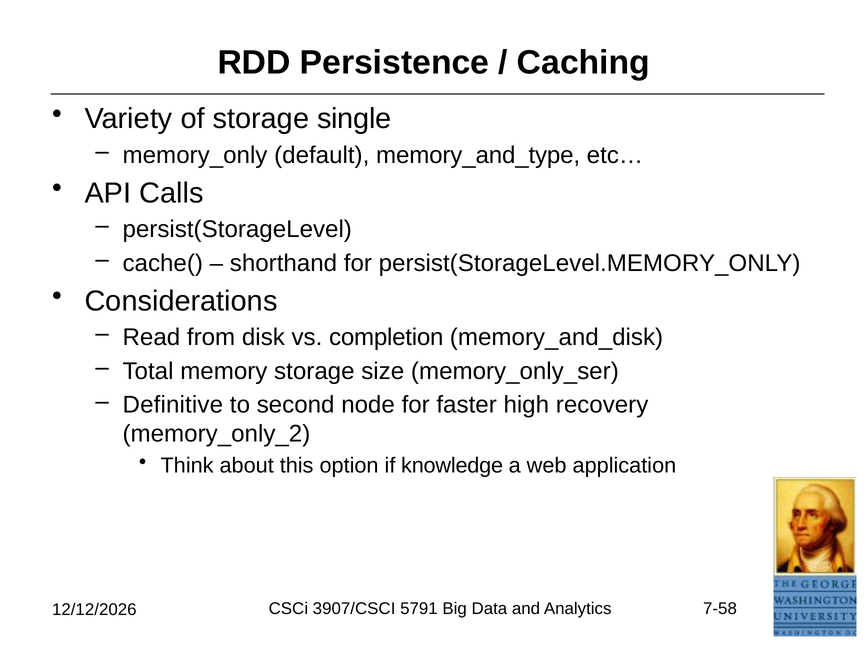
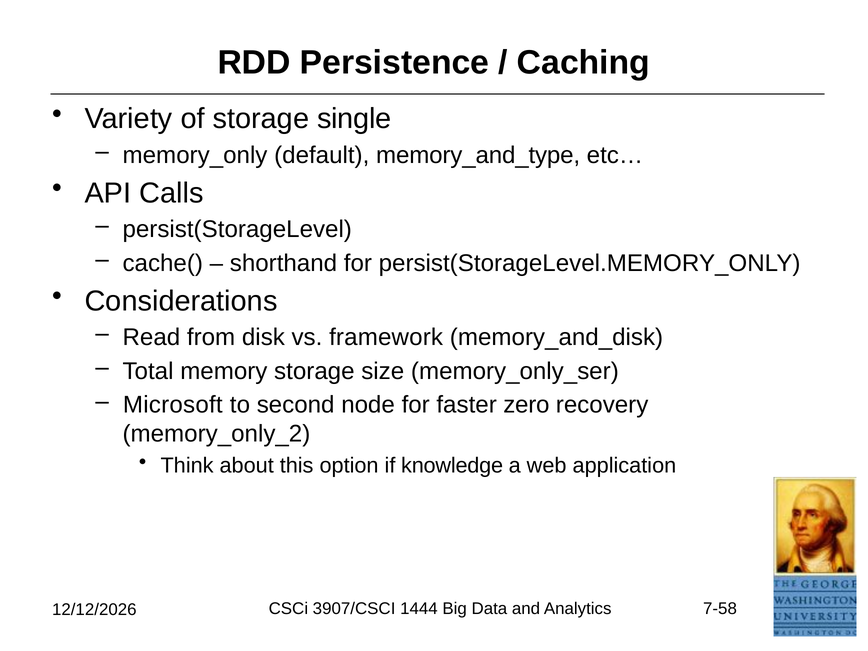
completion: completion -> framework
Definitive: Definitive -> Microsoft
high: high -> zero
5791: 5791 -> 1444
